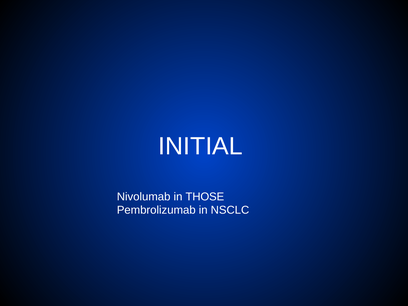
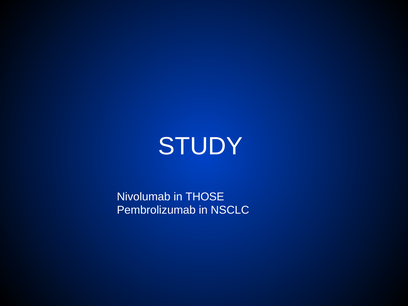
INITIAL: INITIAL -> STUDY
